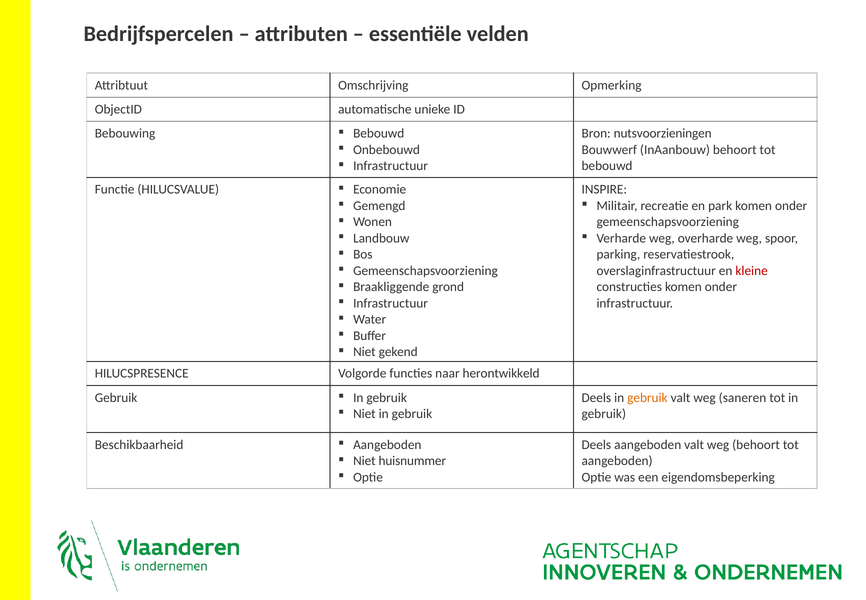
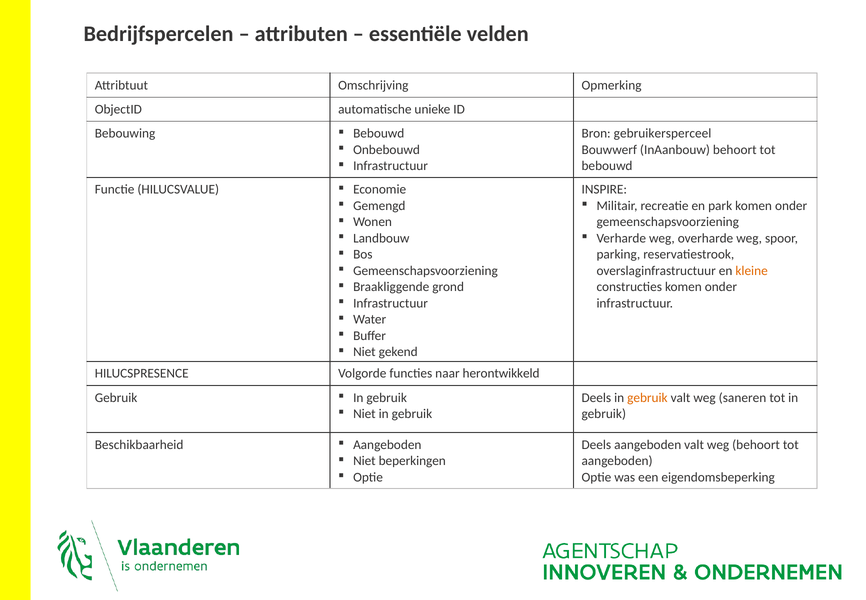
nutsvoorzieningen: nutsvoorzieningen -> gebruikersperceel
kleine colour: red -> orange
huisnummer: huisnummer -> beperkingen
